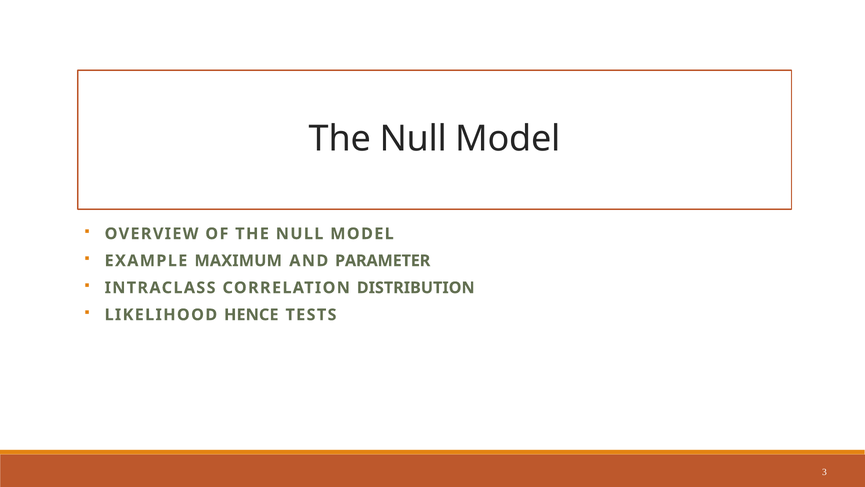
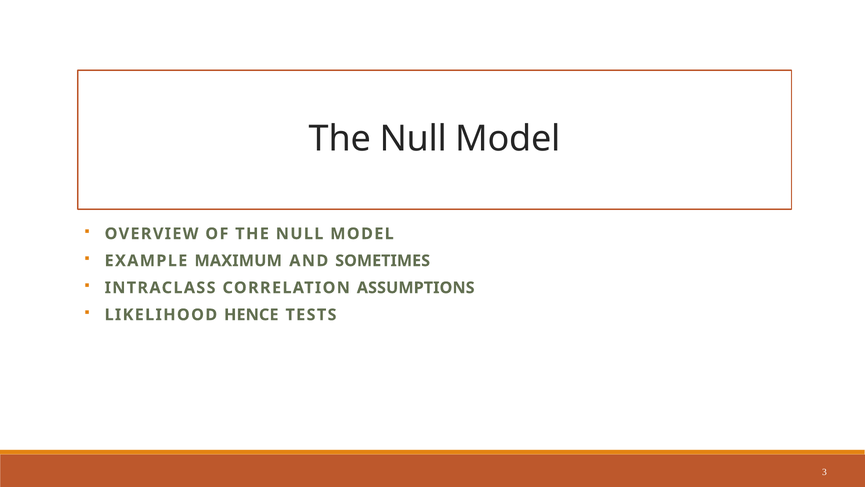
PARAMETER: PARAMETER -> SOMETIMES
DISTRIBUTION: DISTRIBUTION -> ASSUMPTIONS
